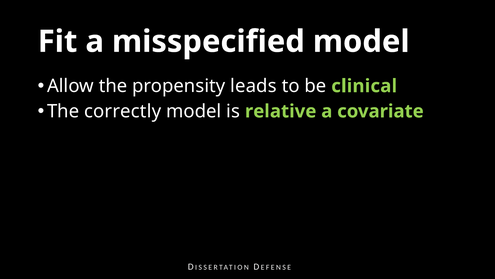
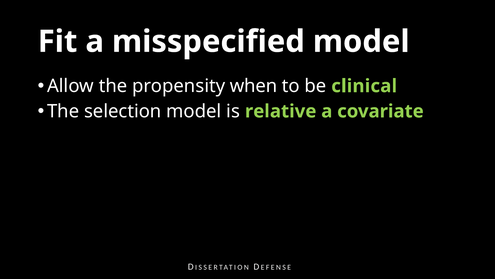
leads: leads -> when
correctly: correctly -> selection
